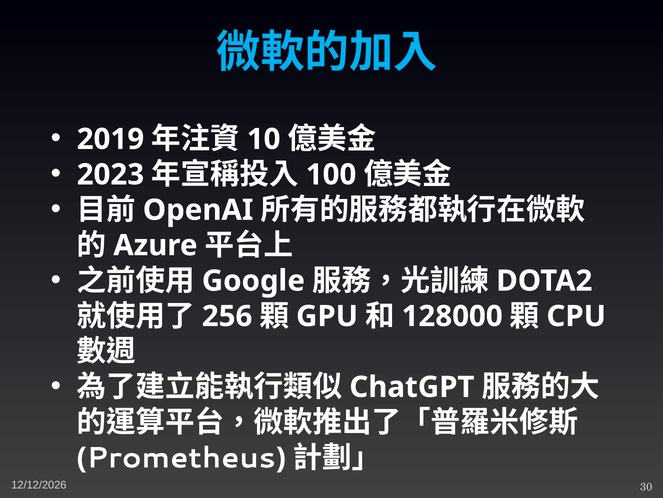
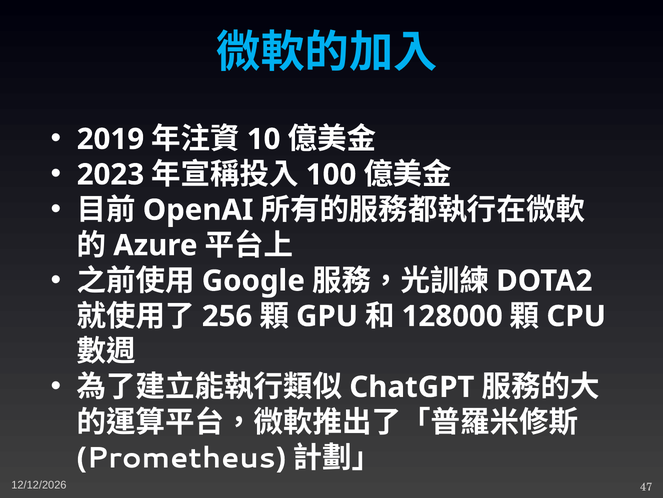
30: 30 -> 47
